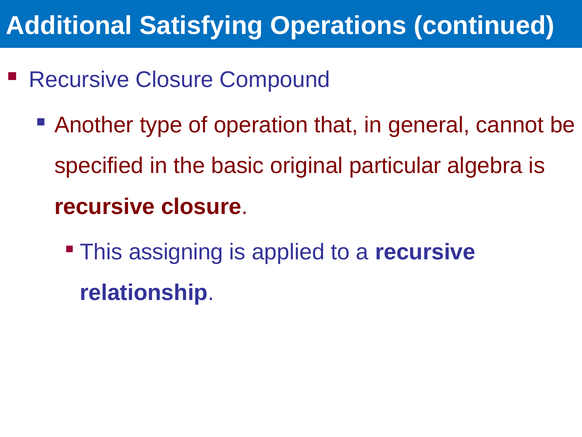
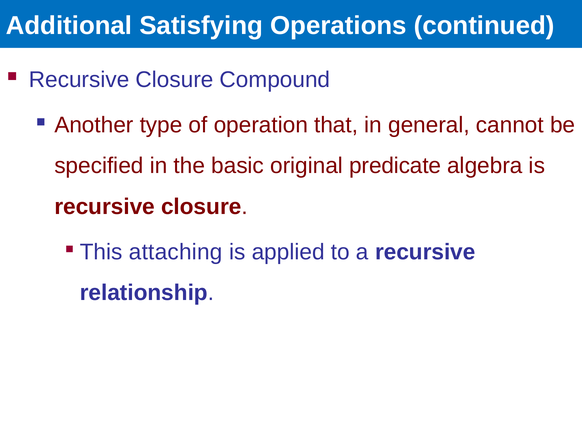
particular: particular -> predicate
assigning: assigning -> attaching
